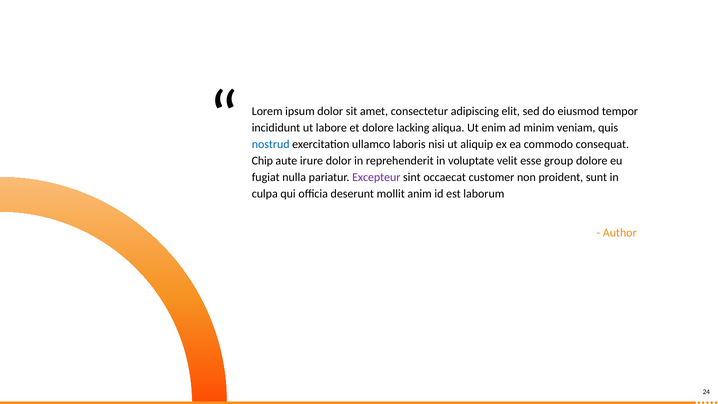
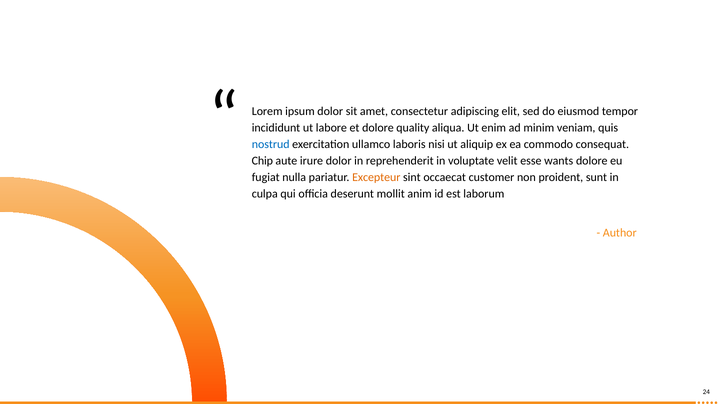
lacking: lacking -> quality
group: group -> wants
Excepteur colour: purple -> orange
